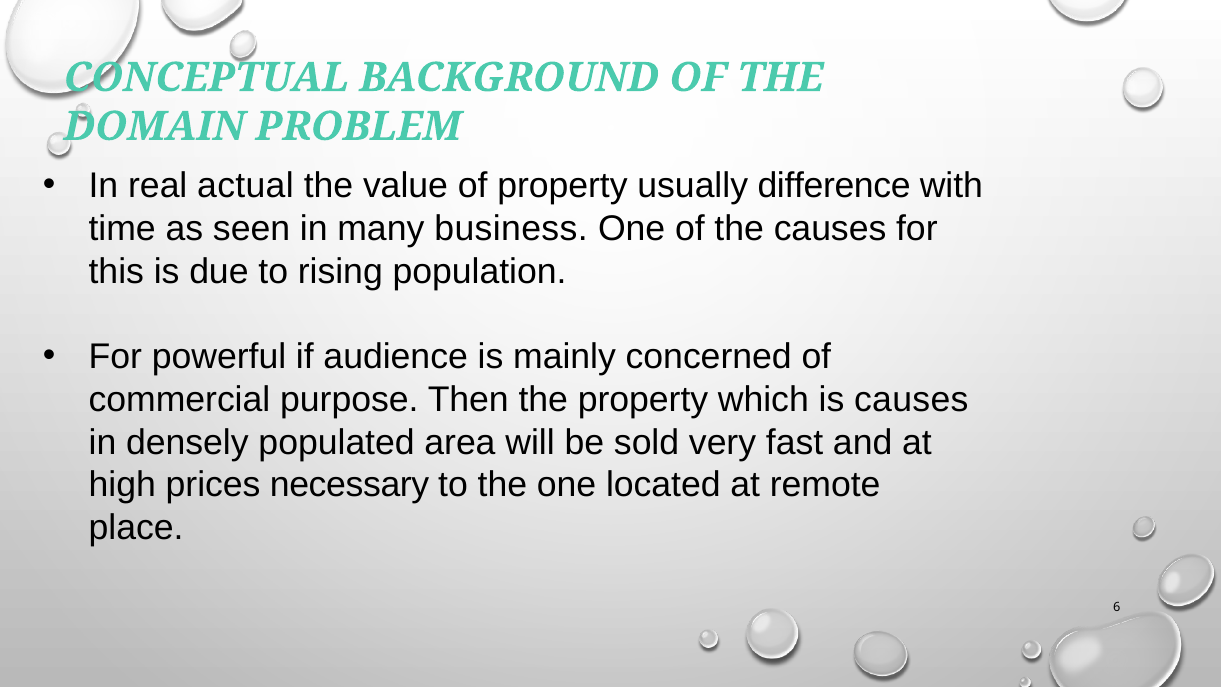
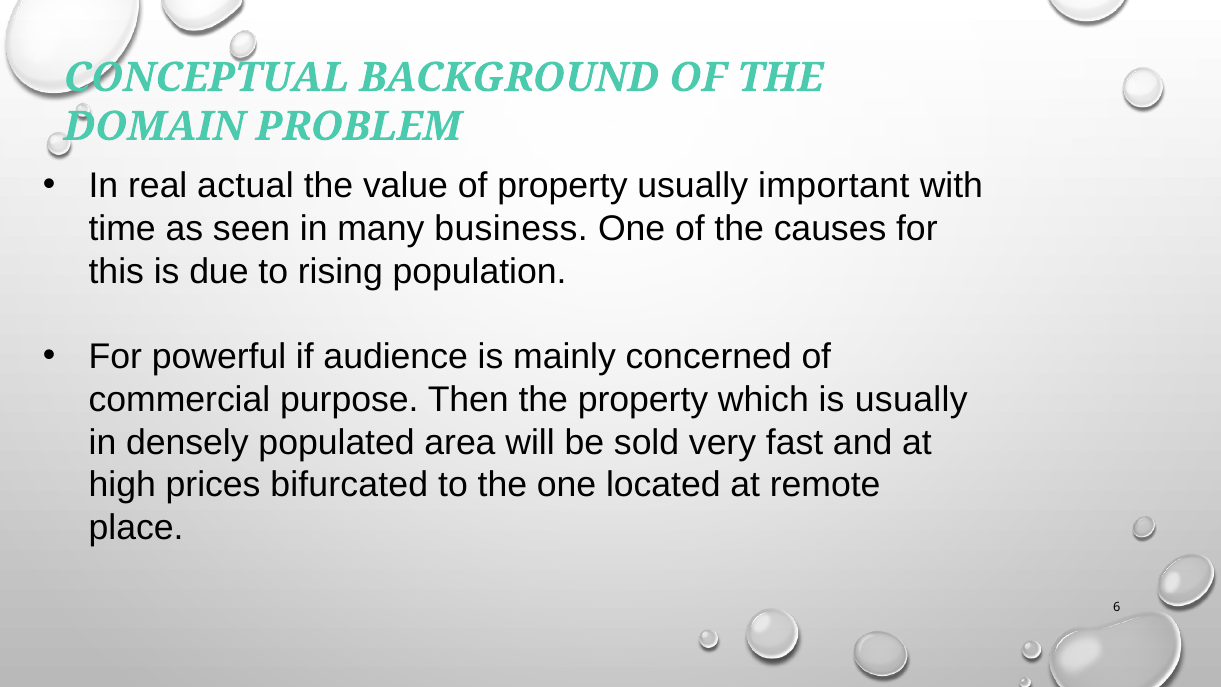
difference: difference -> important
is causes: causes -> usually
necessary: necessary -> bifurcated
